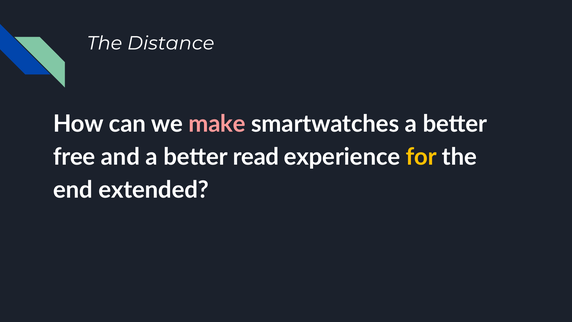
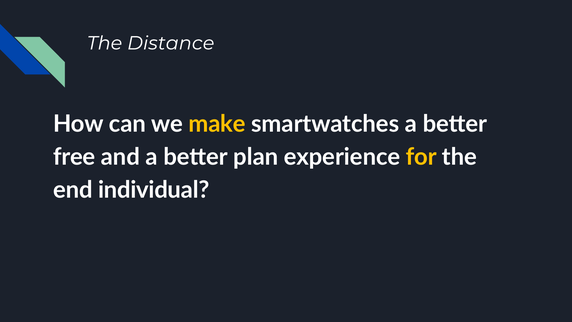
make colour: pink -> yellow
read: read -> plan
extended: extended -> individual
